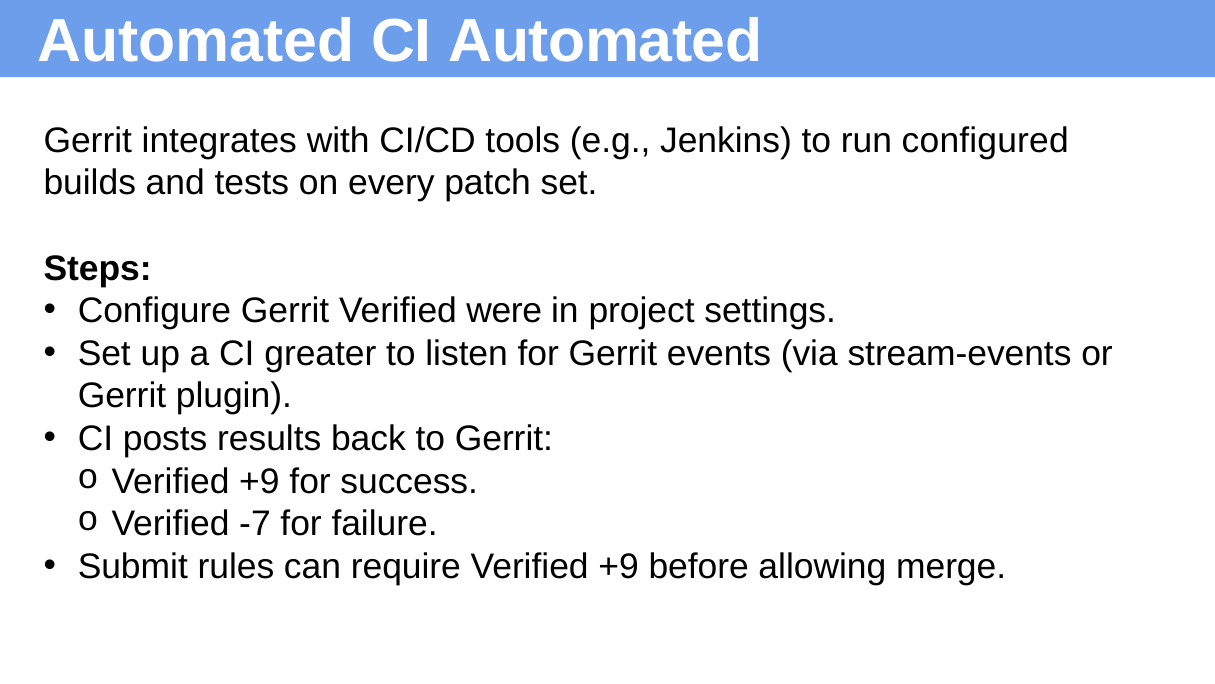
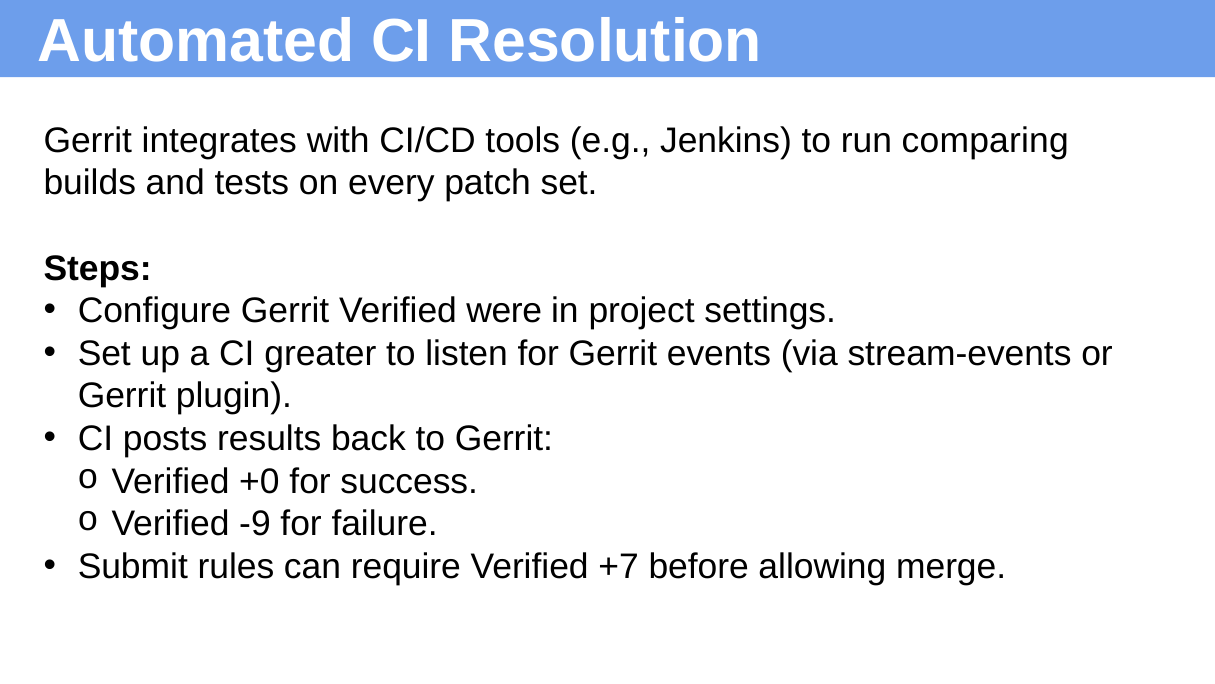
CI Automated: Automated -> Resolution
configured: configured -> comparing
+9 at (259, 481): +9 -> +0
-7: -7 -> -9
require Verified +9: +9 -> +7
